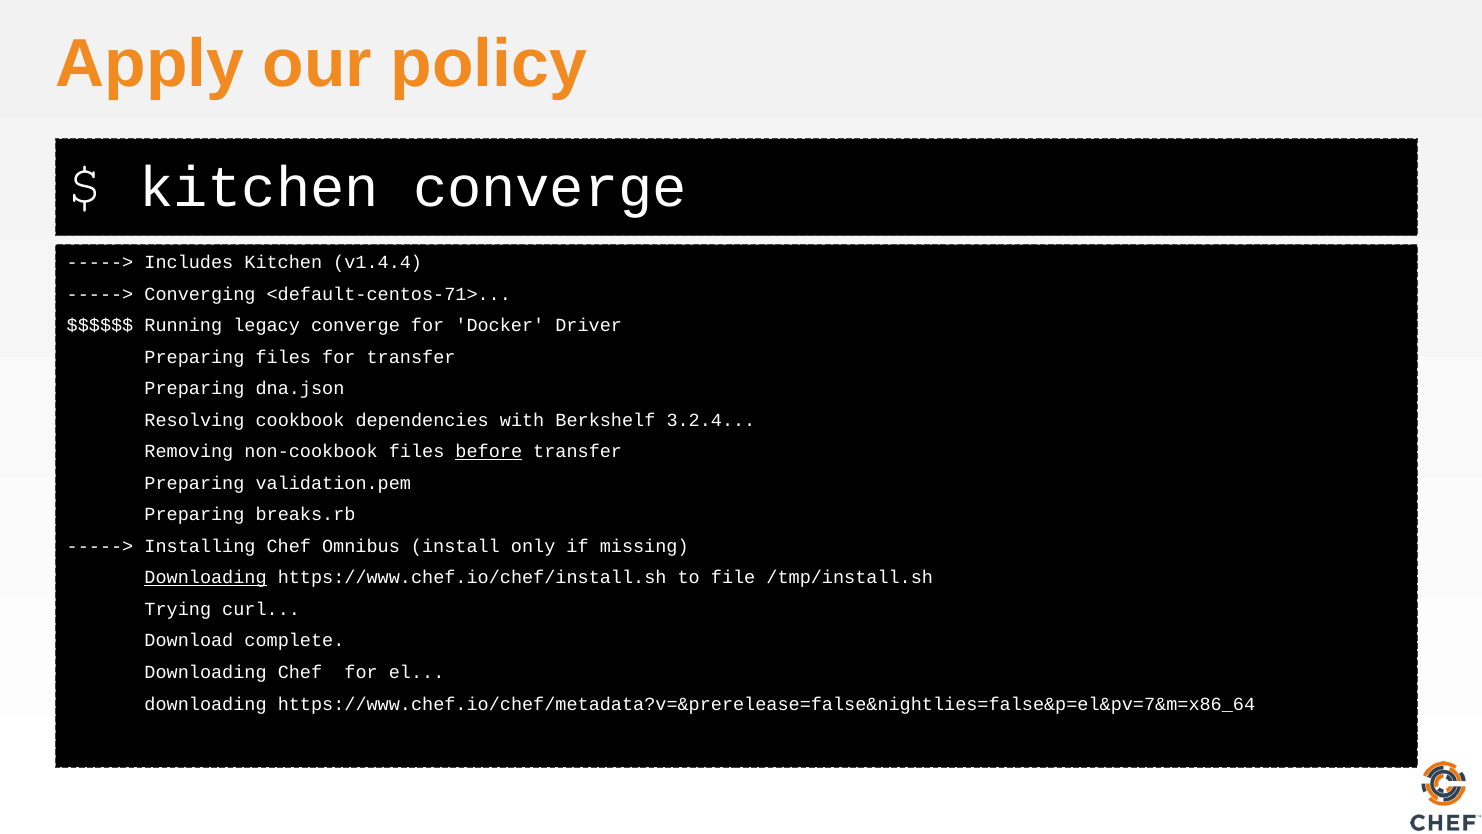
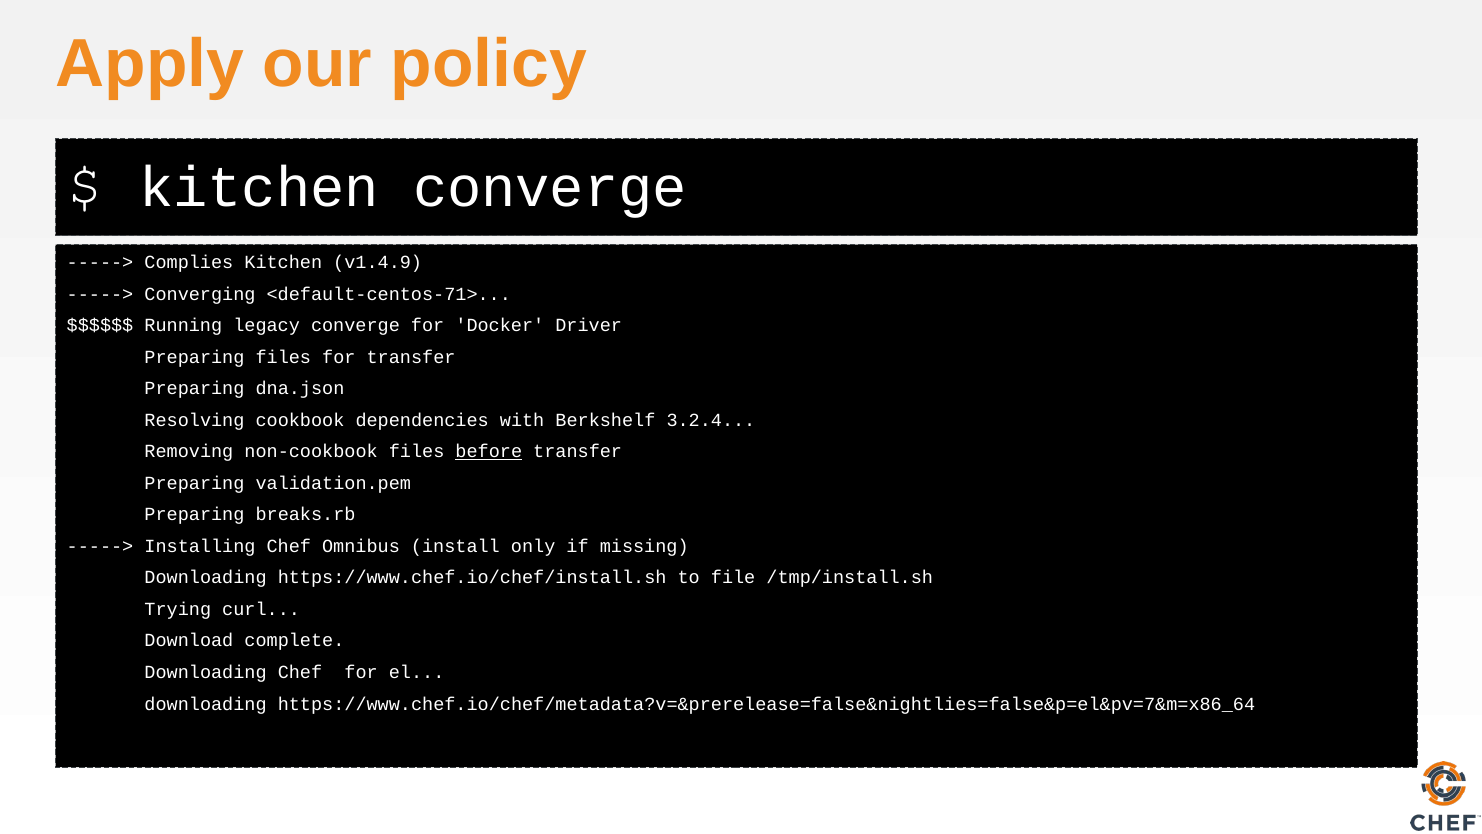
Includes: Includes -> Complies
v1.4.4: v1.4.4 -> v1.4.9
Downloading at (206, 578) underline: present -> none
